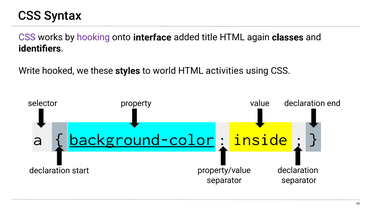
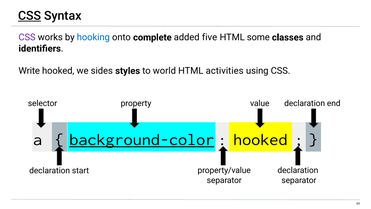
CSS at (30, 16) underline: none -> present
hooking colour: purple -> blue
interface: interface -> complete
title: title -> five
again: again -> some
these: these -> sides
inside at (260, 139): inside -> hooked
